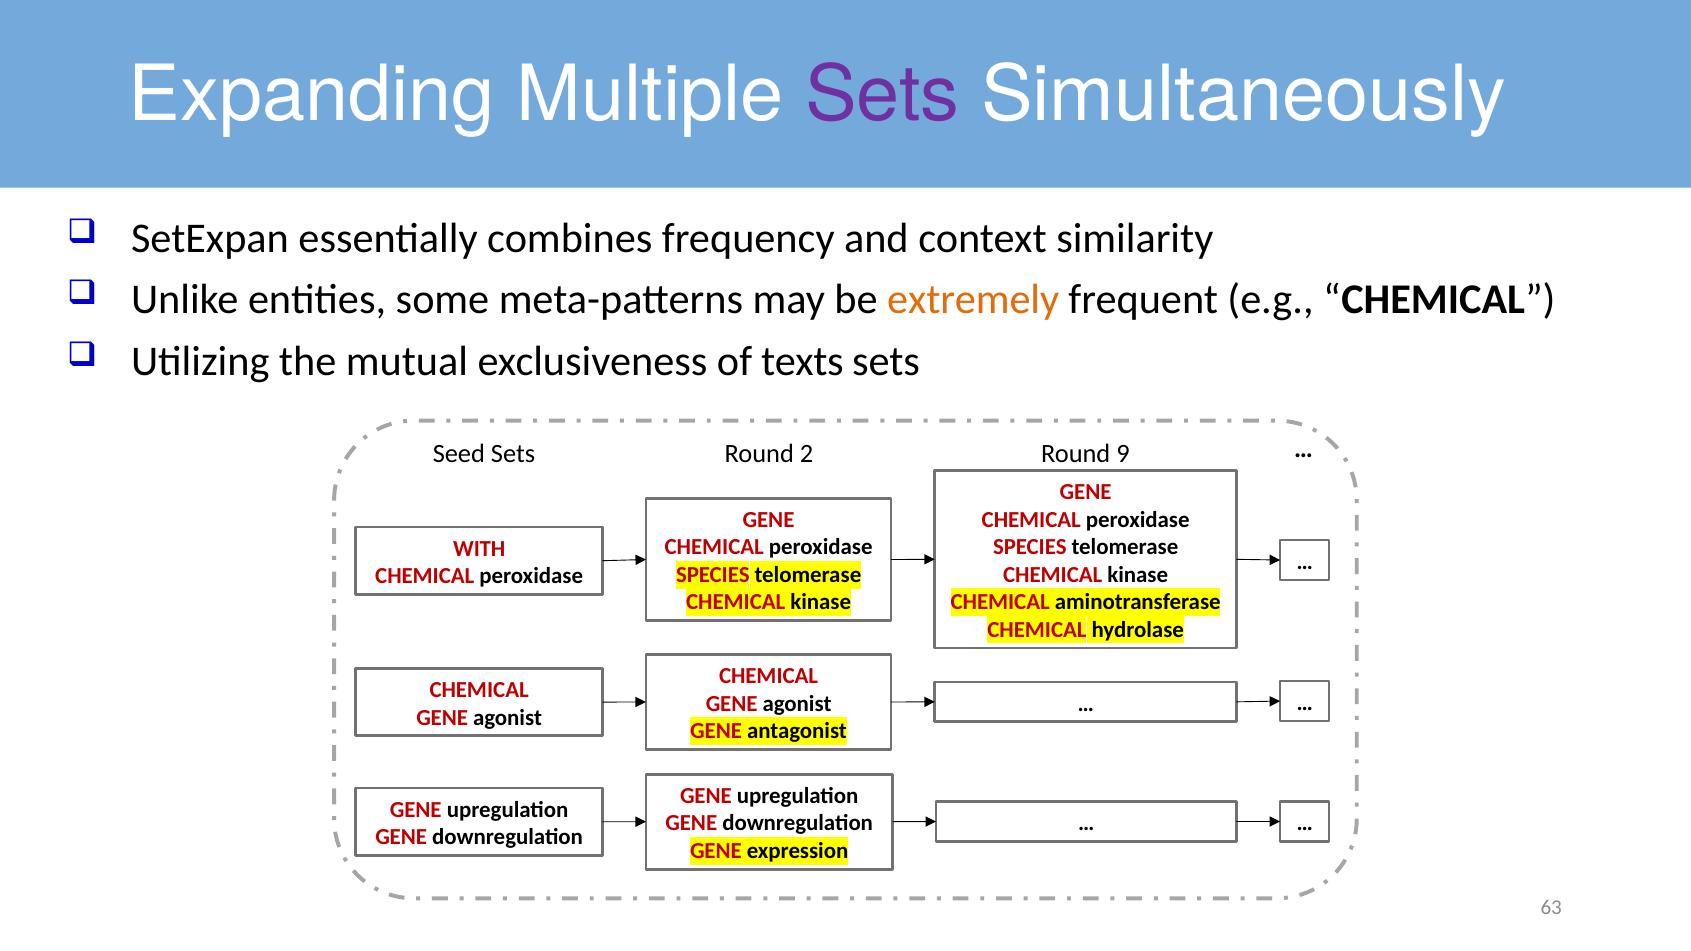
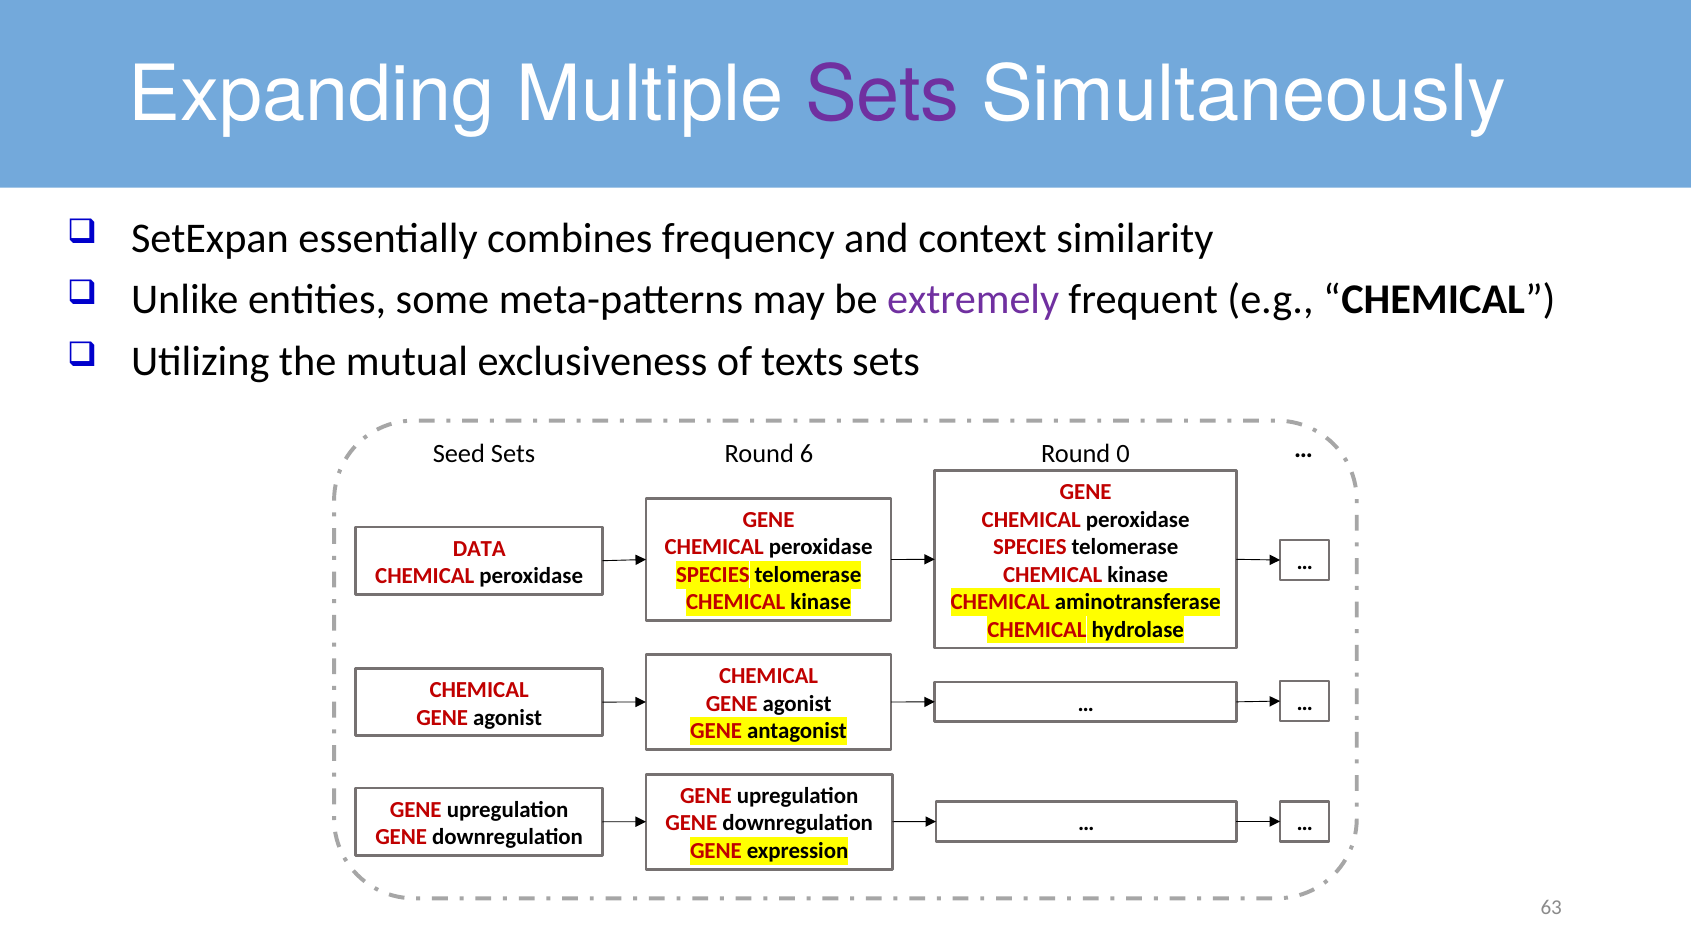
extremely colour: orange -> purple
9: 9 -> 0
2: 2 -> 6
WITH: WITH -> DATA
